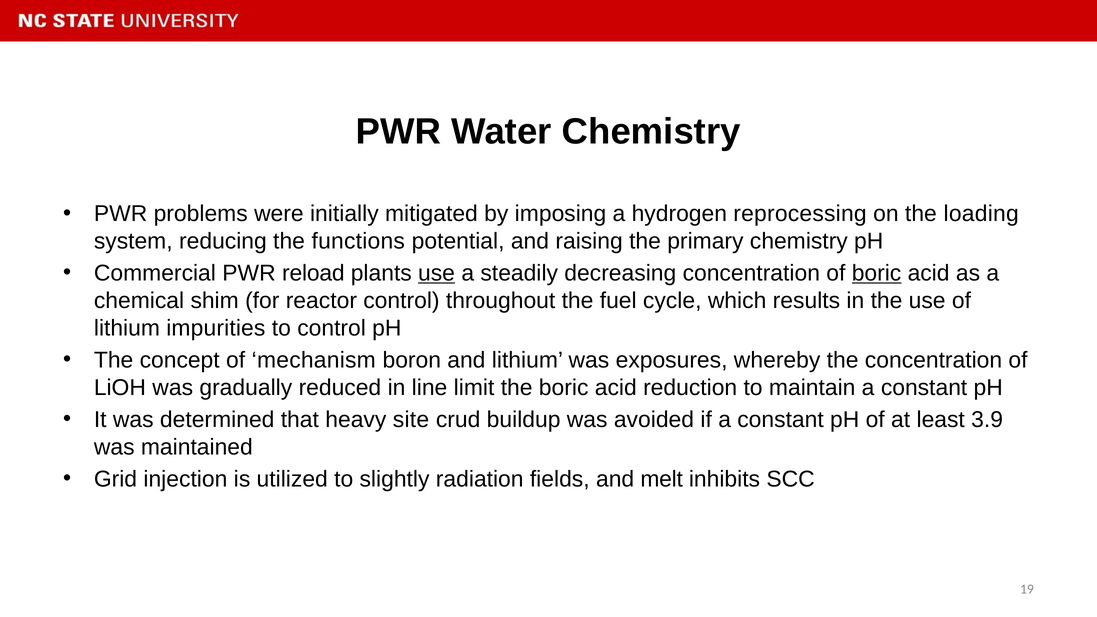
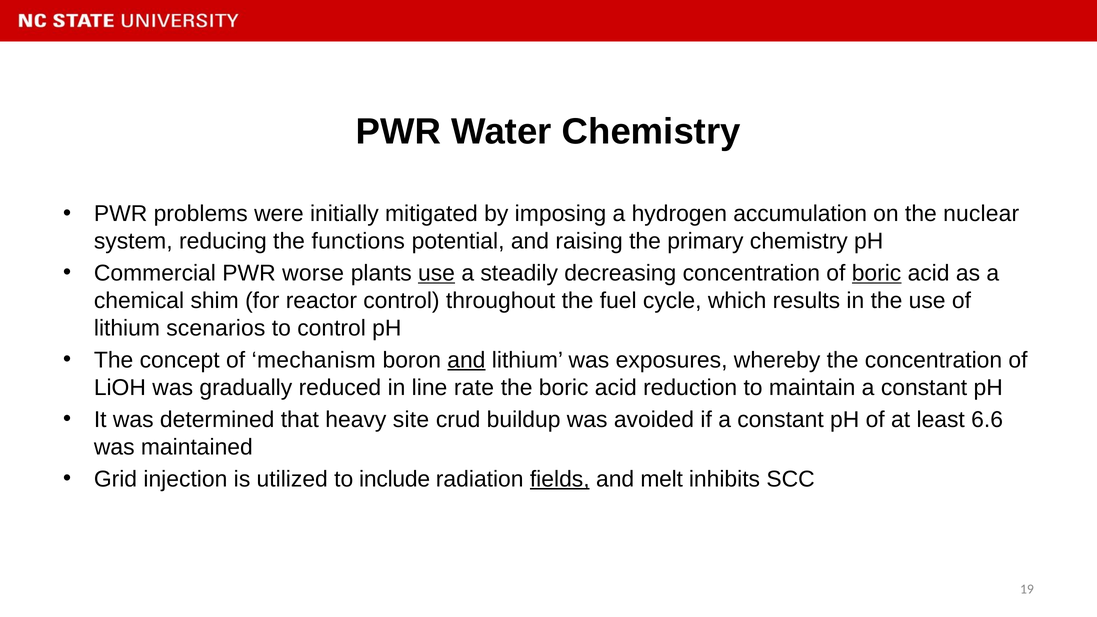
reprocessing: reprocessing -> accumulation
loading: loading -> nuclear
reload: reload -> worse
impurities: impurities -> scenarios
and at (466, 360) underline: none -> present
limit: limit -> rate
3.9: 3.9 -> 6.6
slightly: slightly -> include
fields underline: none -> present
